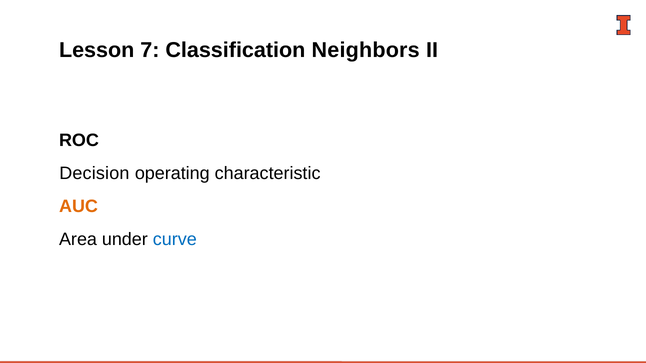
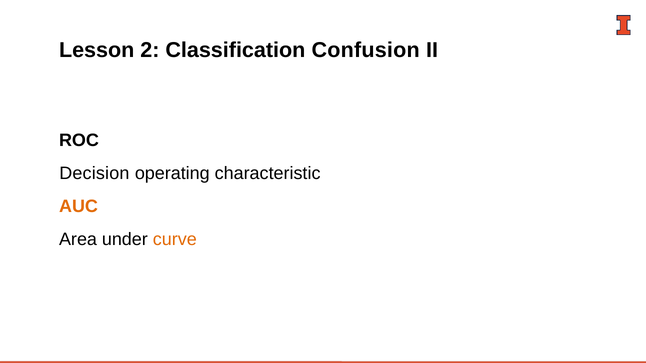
7: 7 -> 2
Neighbors: Neighbors -> Confusion
curve colour: blue -> orange
